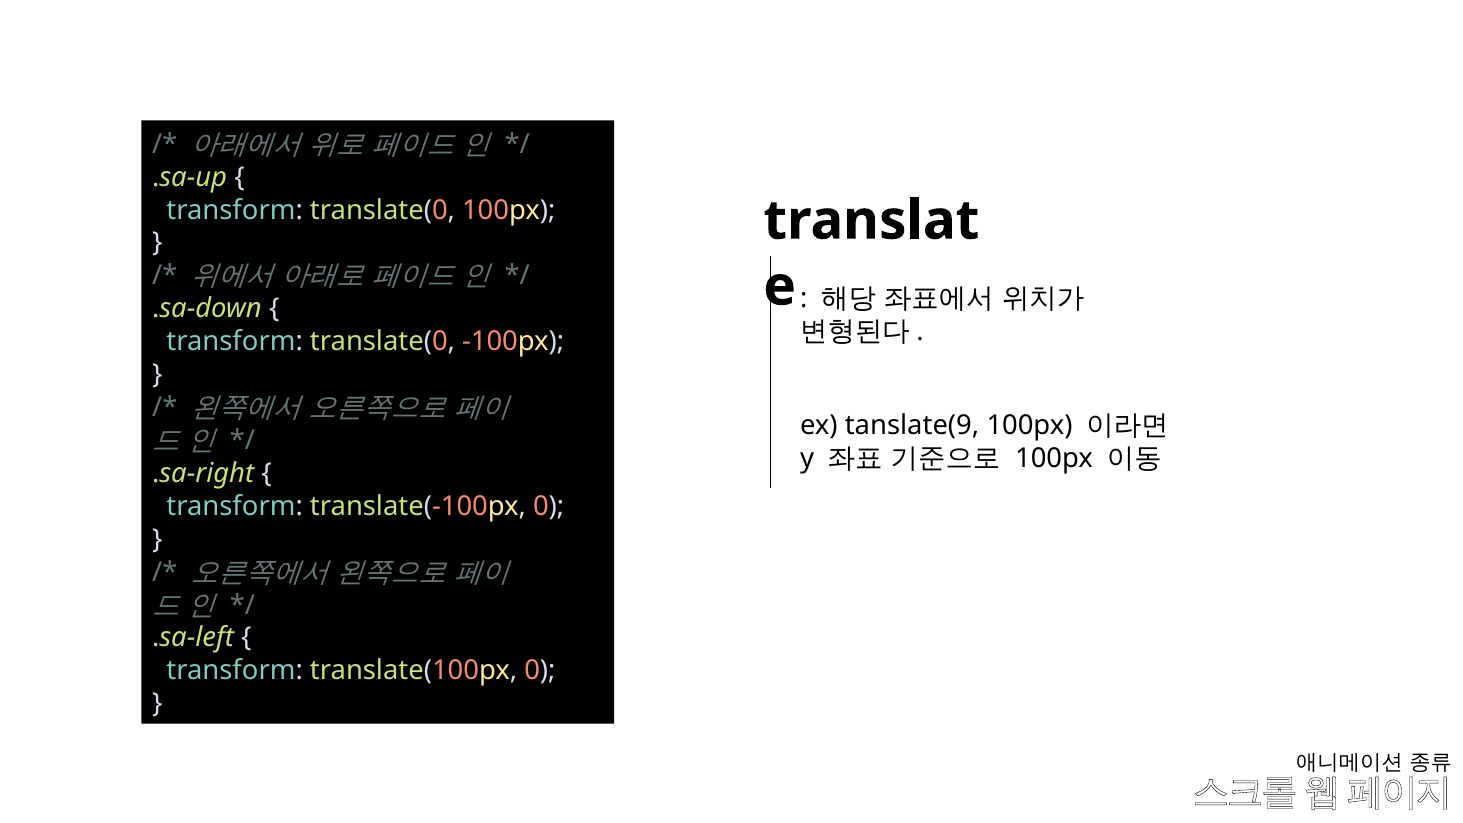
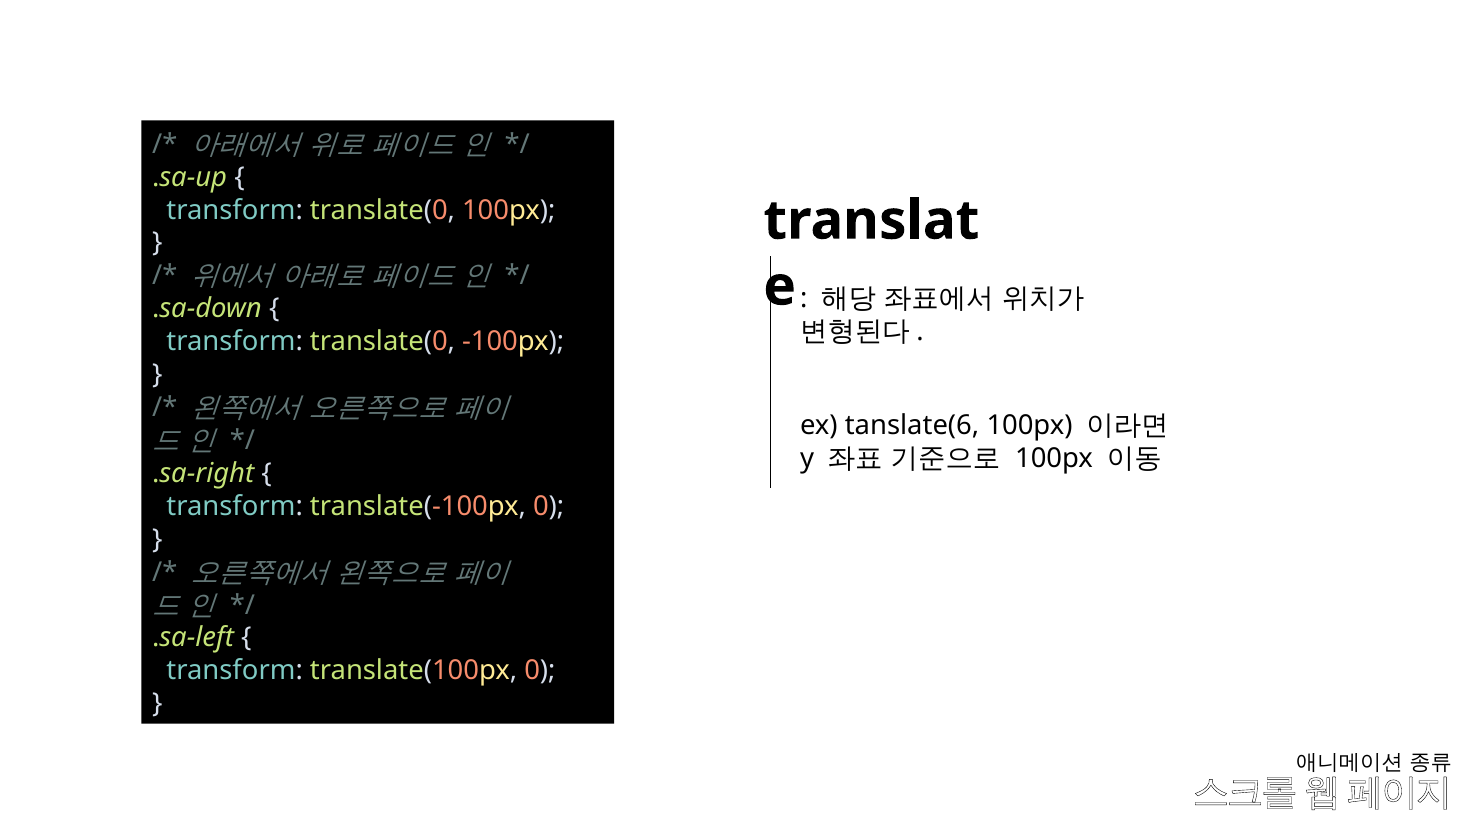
tanslate(9: tanslate(9 -> tanslate(6
